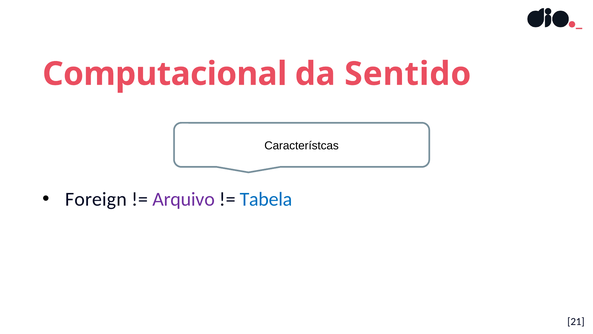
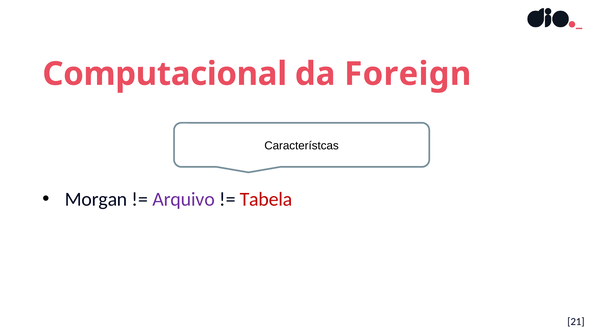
Sentido: Sentido -> Foreign
Foreign: Foreign -> Morgan
Tabela colour: blue -> red
